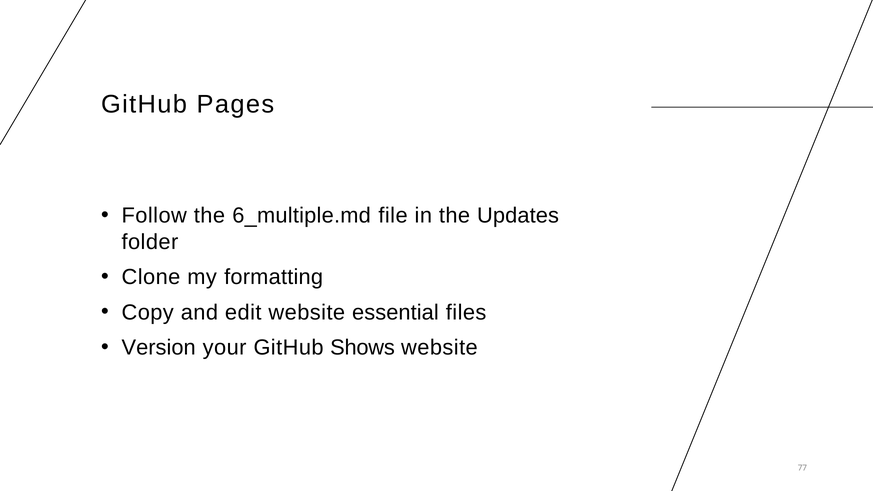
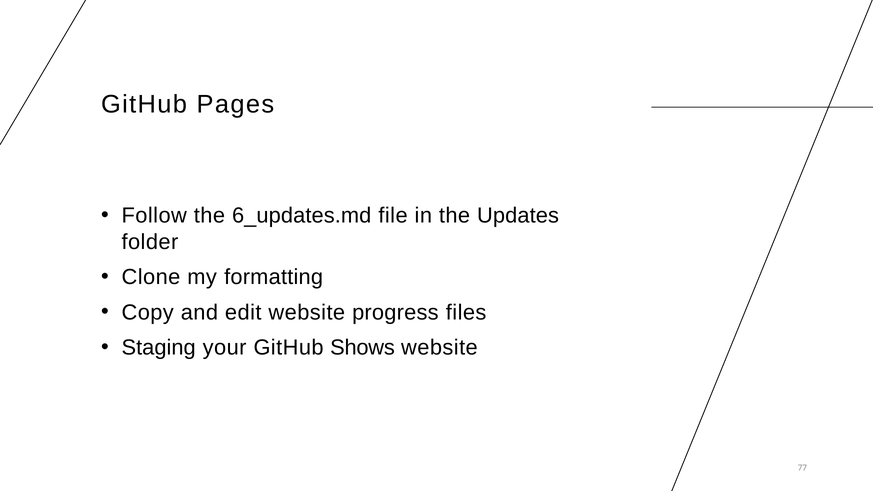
6_multiple.md: 6_multiple.md -> 6_updates.md
essential: essential -> progress
Version: Version -> Staging
